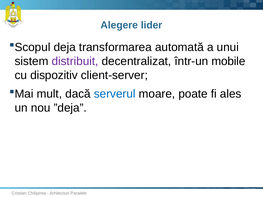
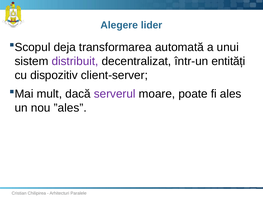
mobile: mobile -> entități
serverul colour: blue -> purple
”deja: ”deja -> ”ales
